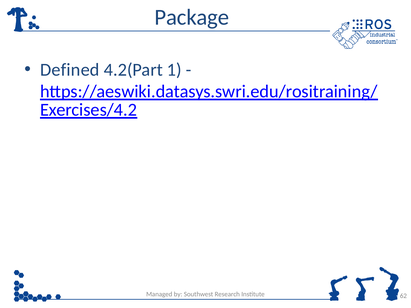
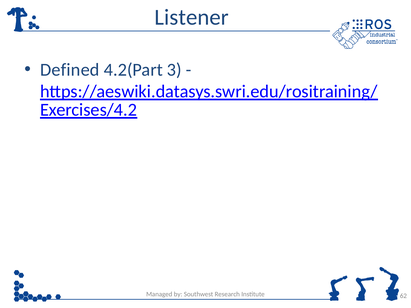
Package: Package -> Listener
1: 1 -> 3
